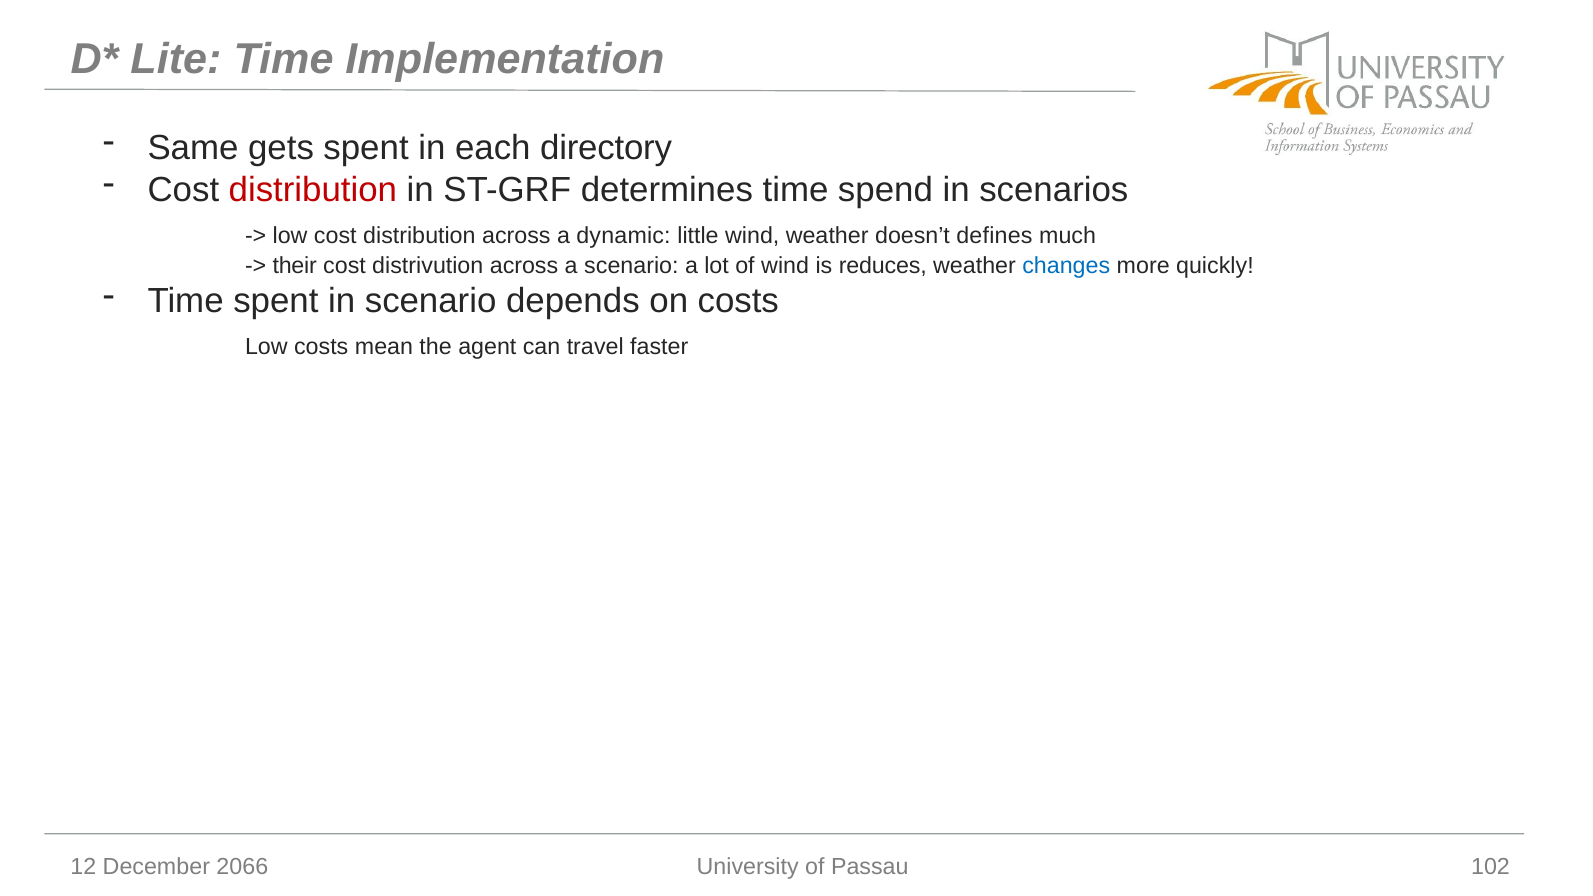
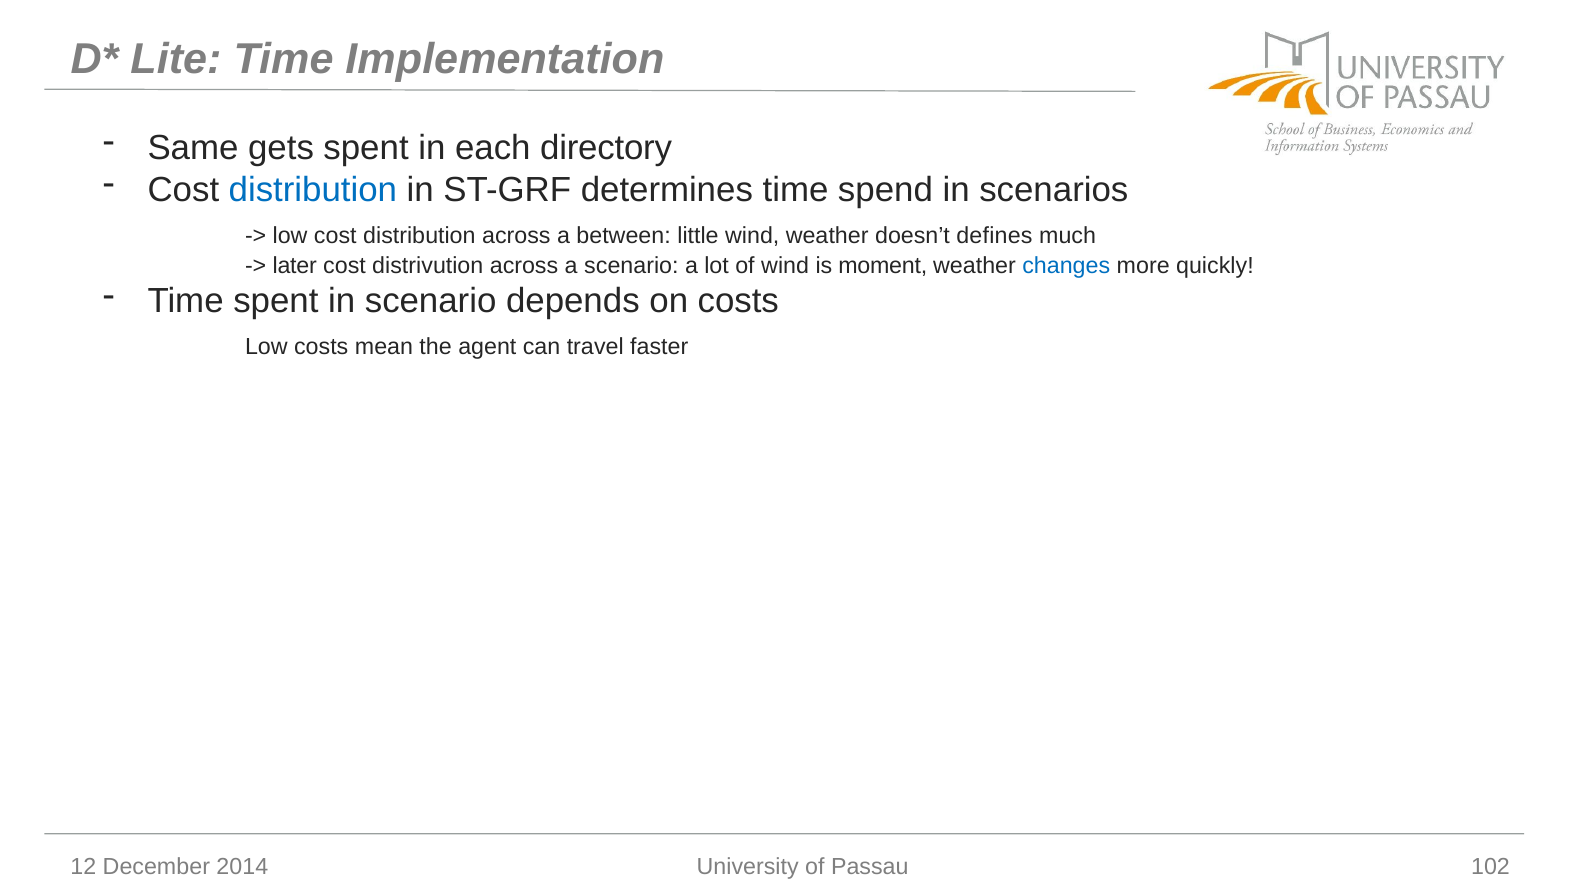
distribution at (313, 190) colour: red -> blue
dynamic: dynamic -> between
their: their -> later
reduces: reduces -> moment
2066: 2066 -> 2014
